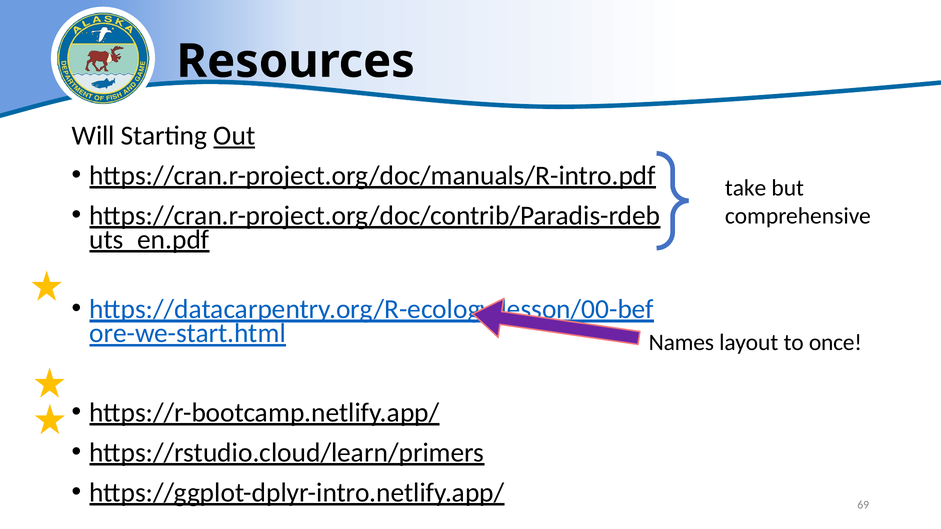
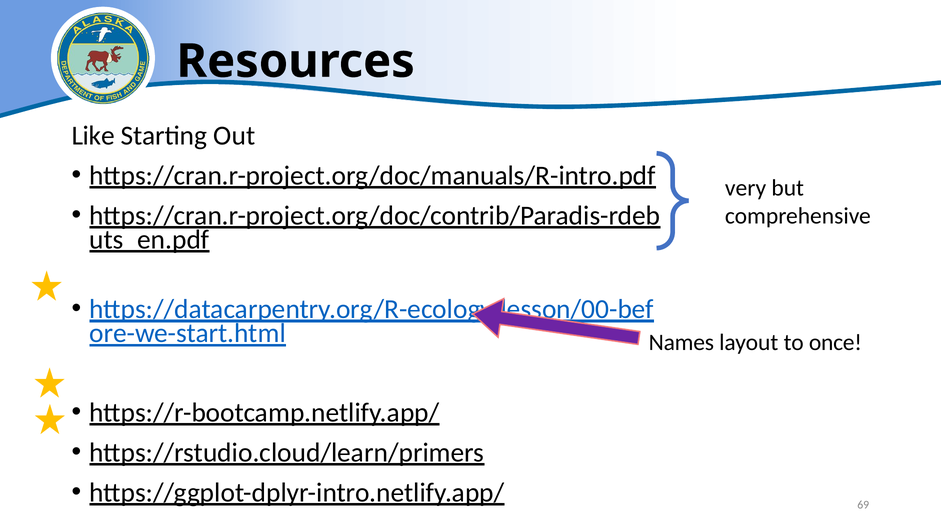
Will: Will -> Like
Out underline: present -> none
take: take -> very
